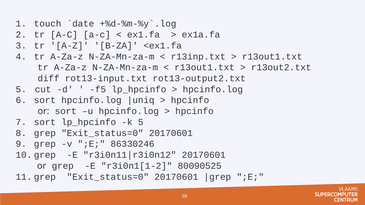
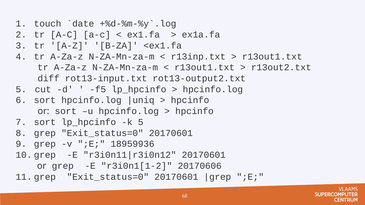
86330246: 86330246 -> 18959936
80090525: 80090525 -> 20170606
